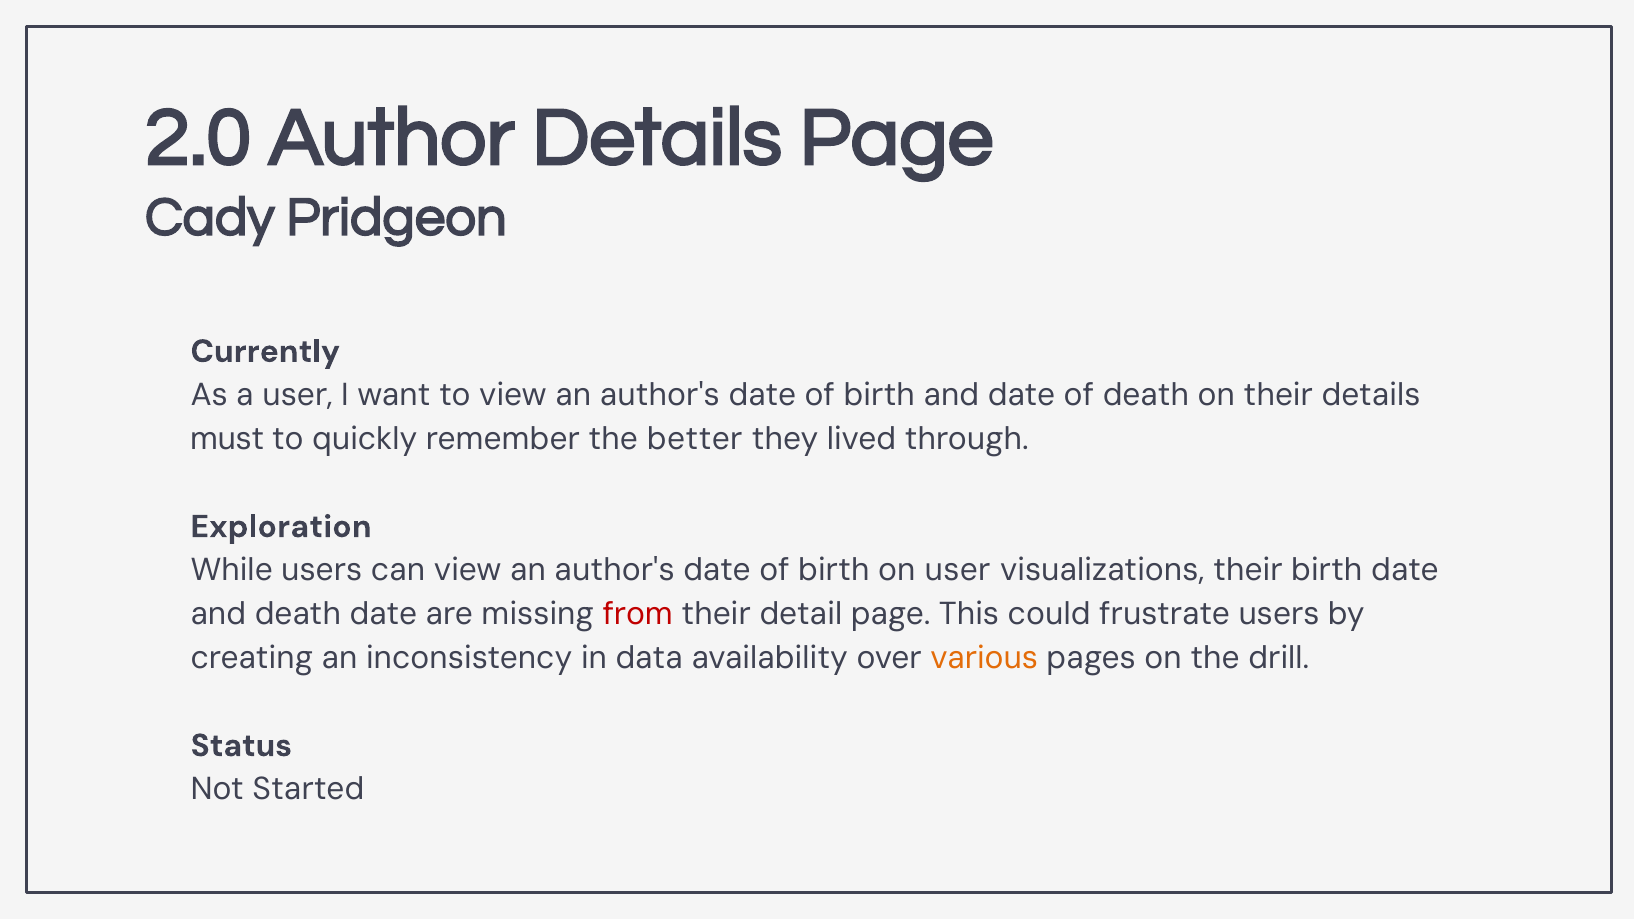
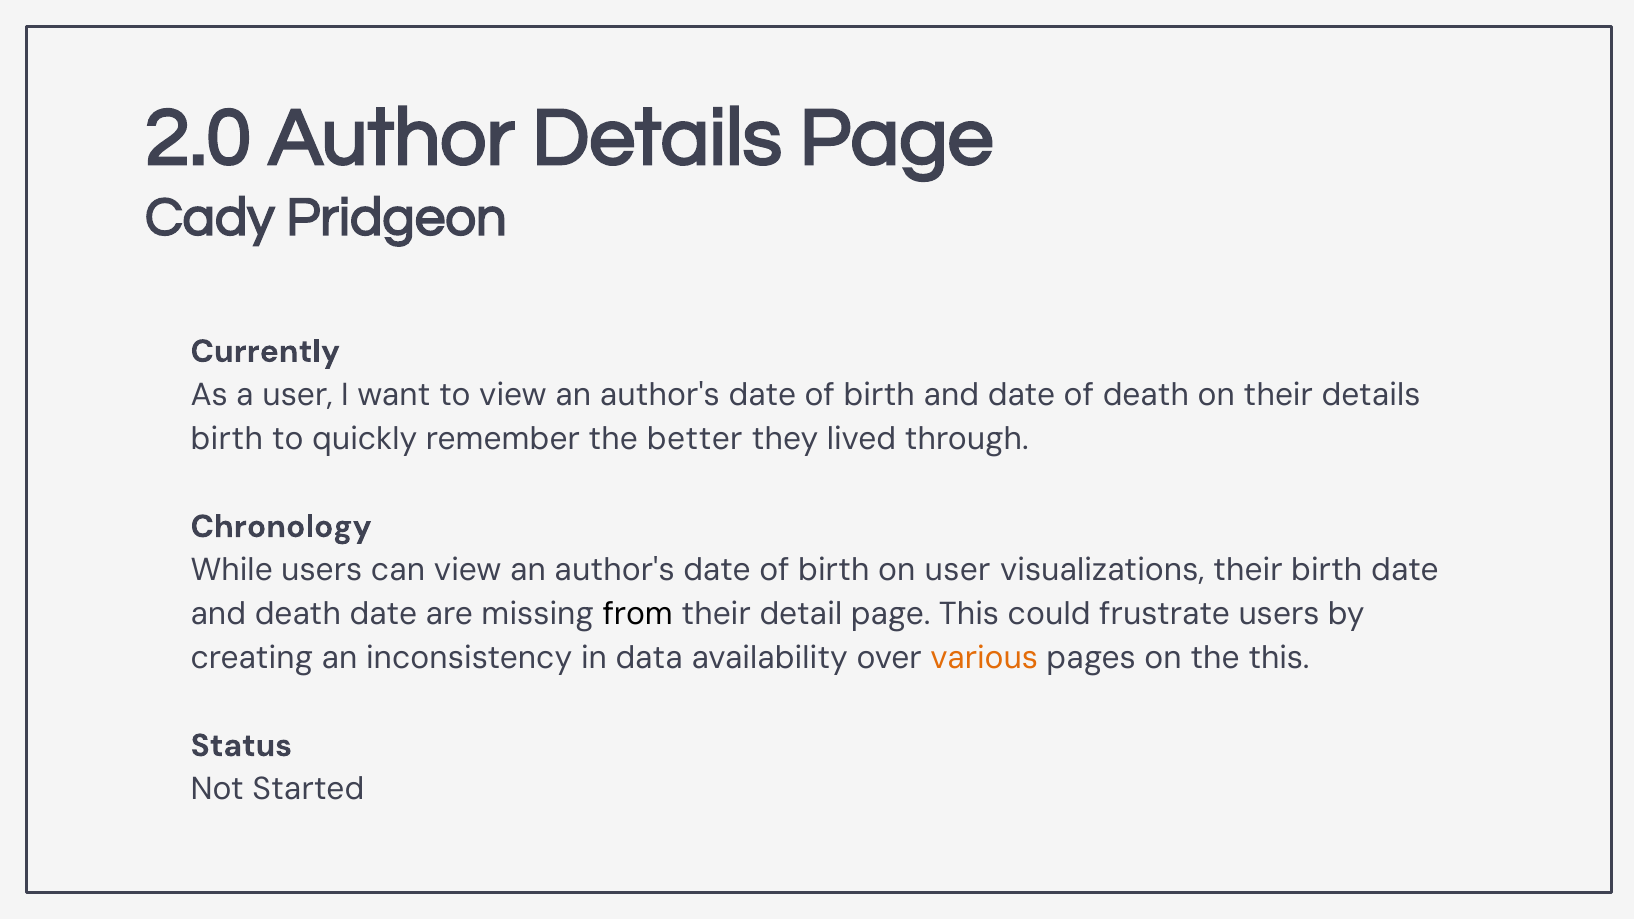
must at (227, 439): must -> birth
Exploration: Exploration -> Chronology
from colour: red -> black
the drill: drill -> this
